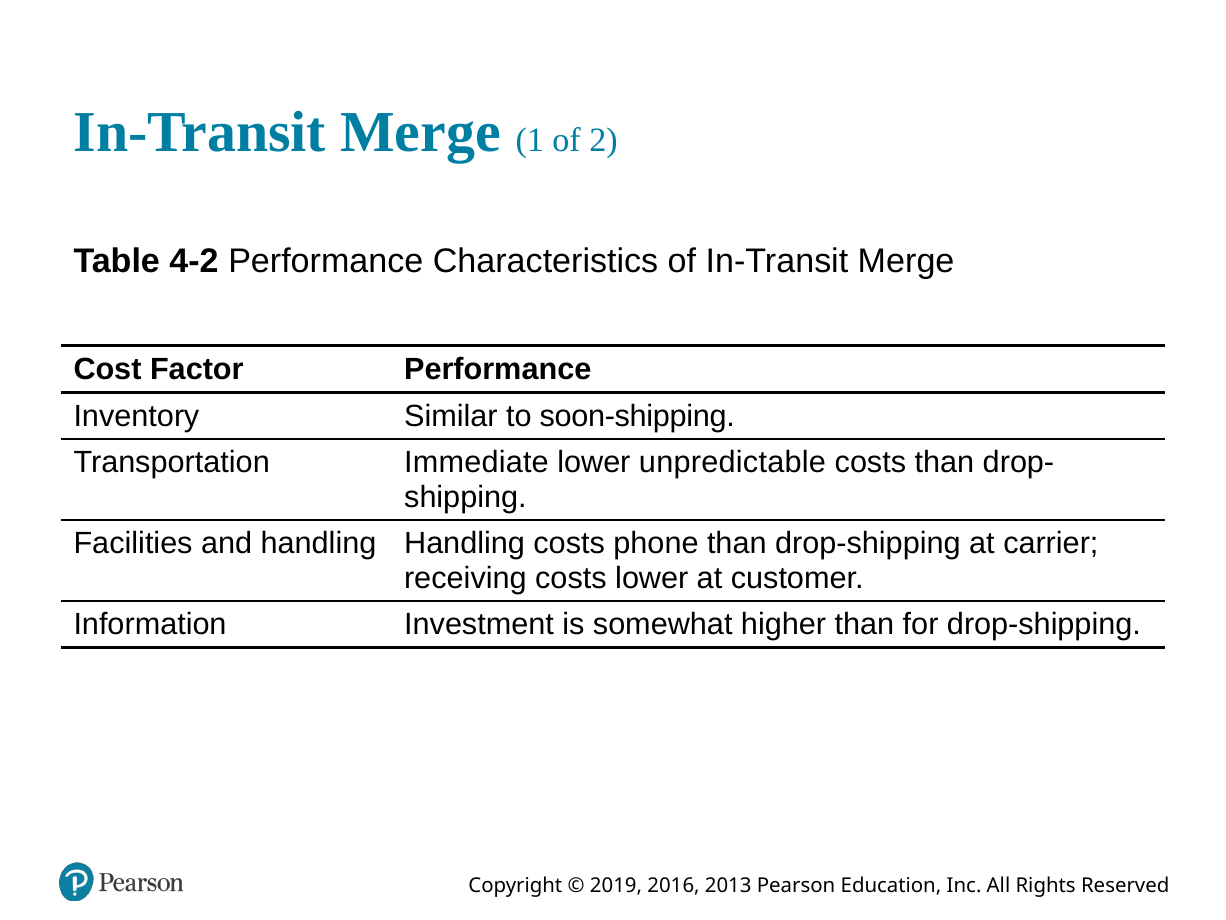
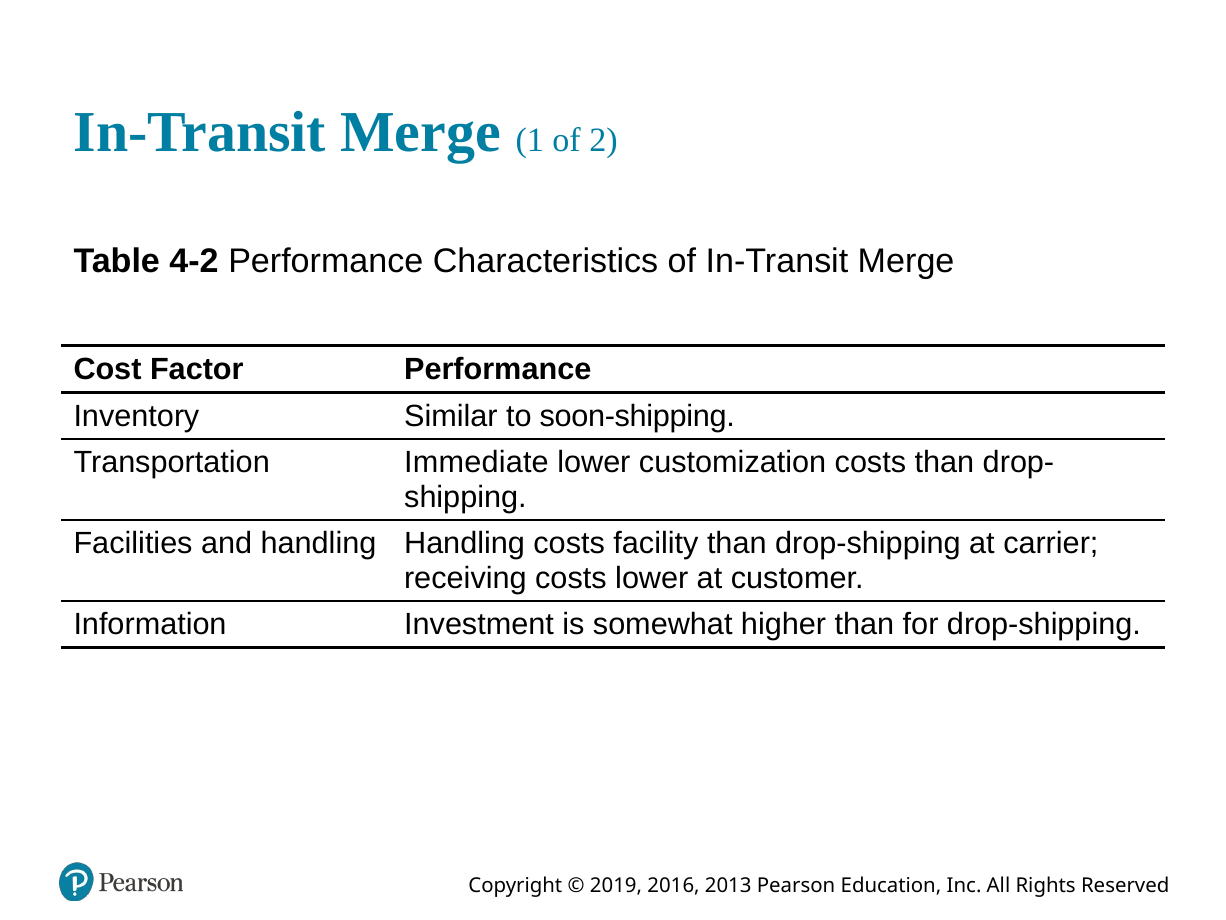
unpredictable: unpredictable -> customization
phone: phone -> facility
